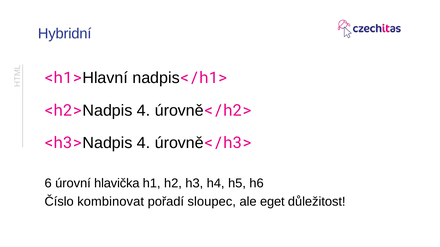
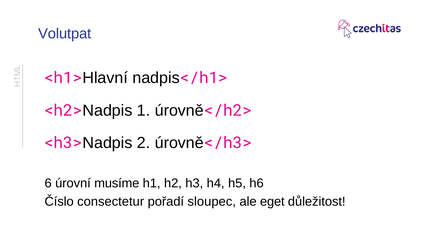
Hybridní: Hybridní -> Volutpat
4 at (144, 111): 4 -> 1
4 at (144, 143): 4 -> 2
hlavička: hlavička -> musíme
kombinovat: kombinovat -> consectetur
